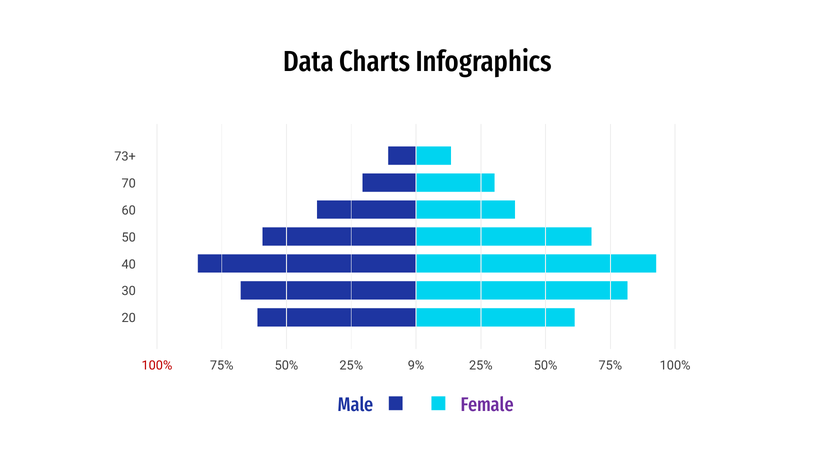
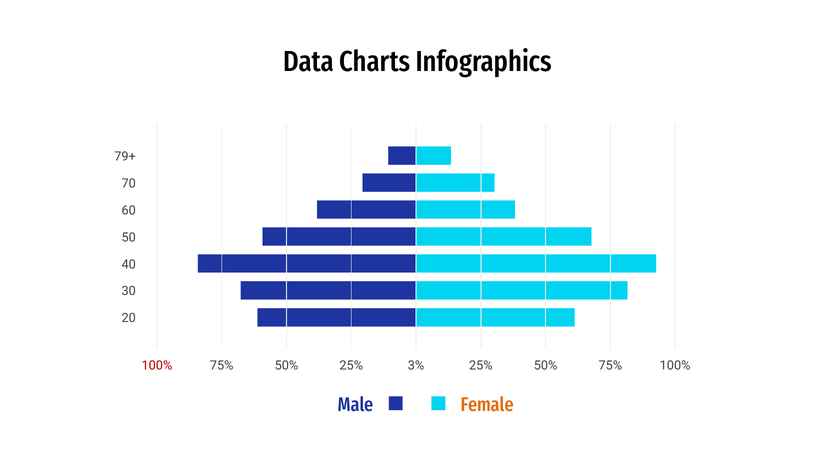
73+: 73+ -> 79+
9%: 9% -> 3%
Female colour: purple -> orange
